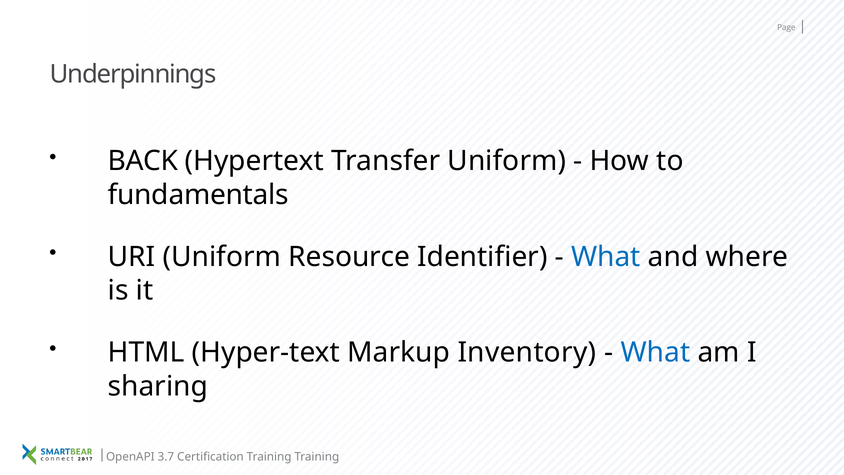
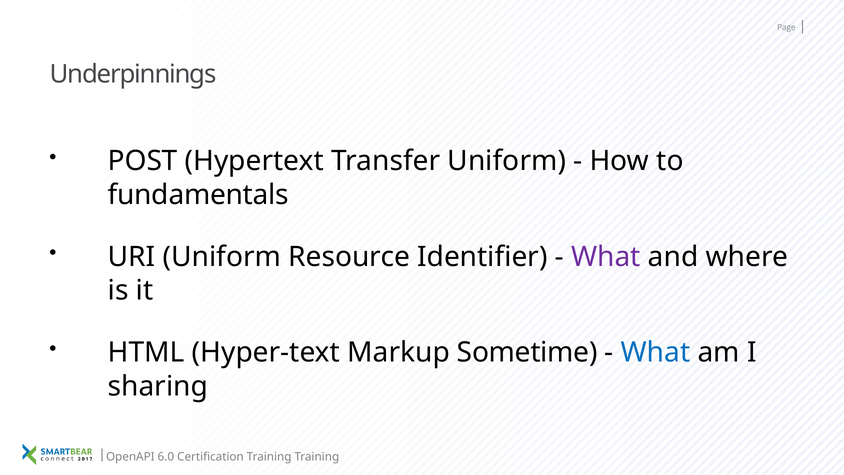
BACK: BACK -> POST
What at (606, 257) colour: blue -> purple
Inventory: Inventory -> Sometime
3.7: 3.7 -> 6.0
